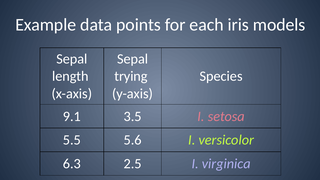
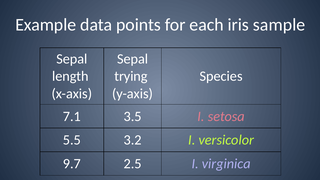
models: models -> sample
9.1: 9.1 -> 7.1
5.6: 5.6 -> 3.2
6.3: 6.3 -> 9.7
